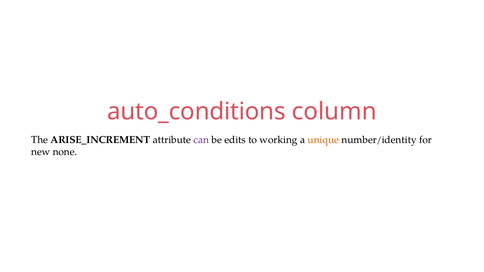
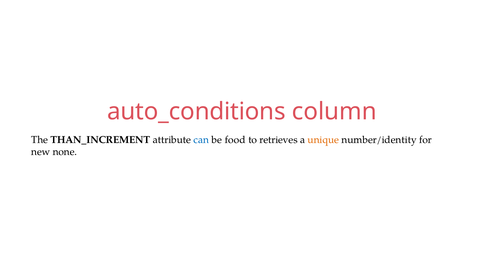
ARISE_INCREMENT: ARISE_INCREMENT -> THAN_INCREMENT
can colour: purple -> blue
edits: edits -> food
working: working -> retrieves
